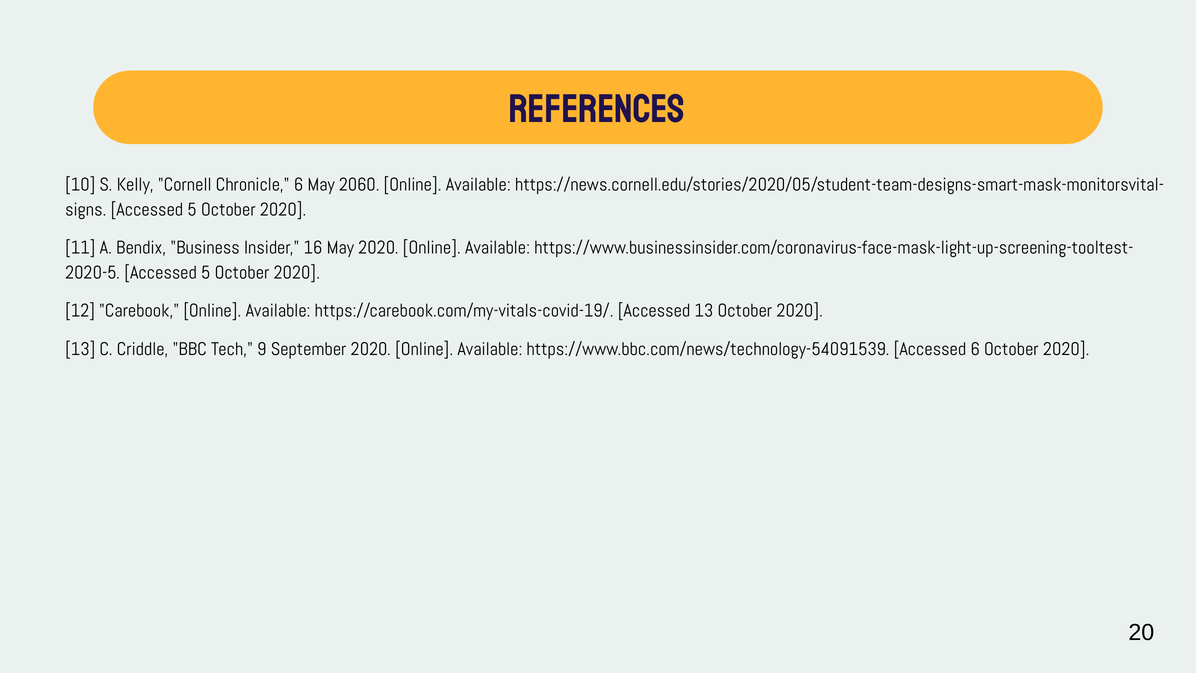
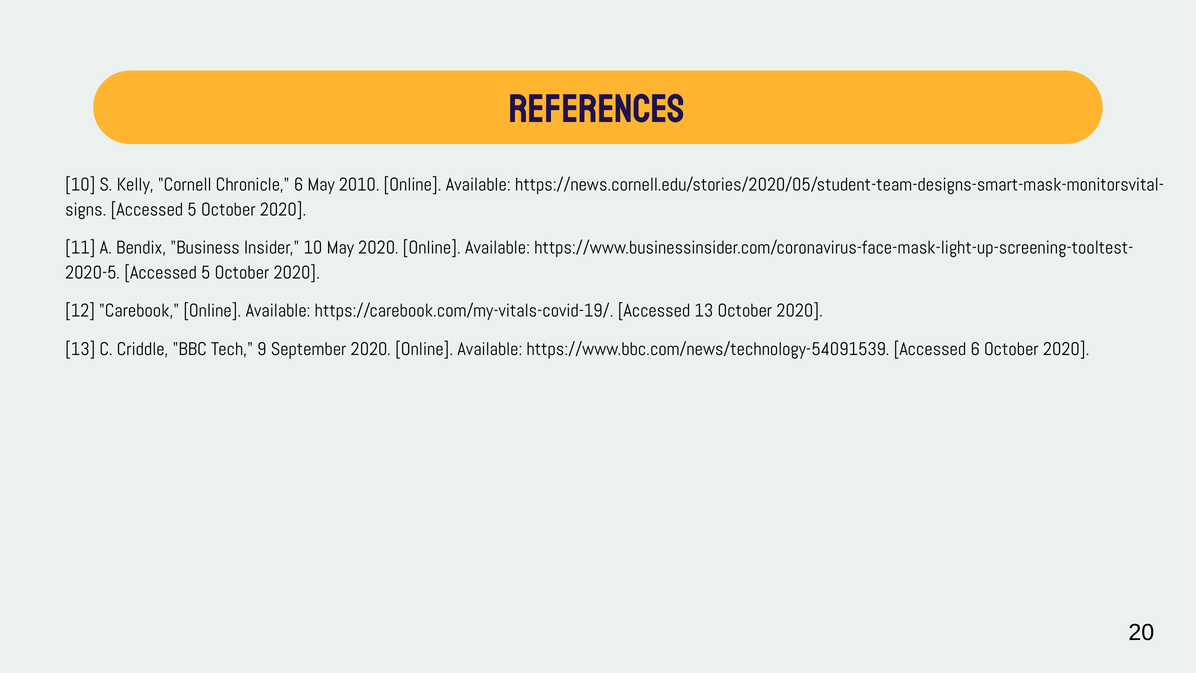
2060: 2060 -> 2010
Insider 16: 16 -> 10
